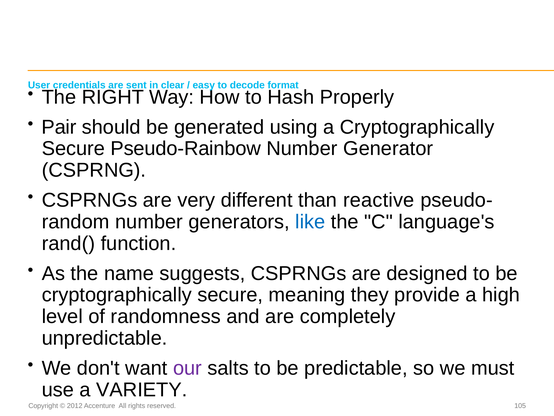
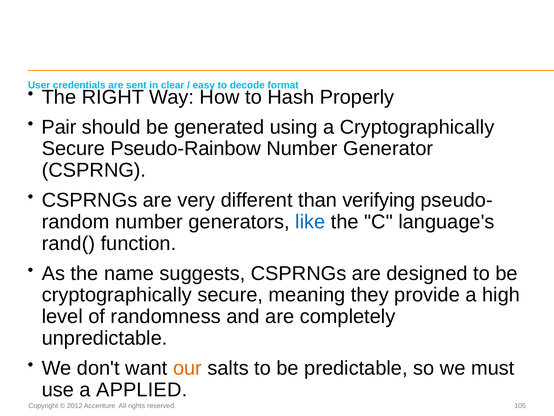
reactive: reactive -> verifying
our colour: purple -> orange
VARIETY: VARIETY -> APPLIED
